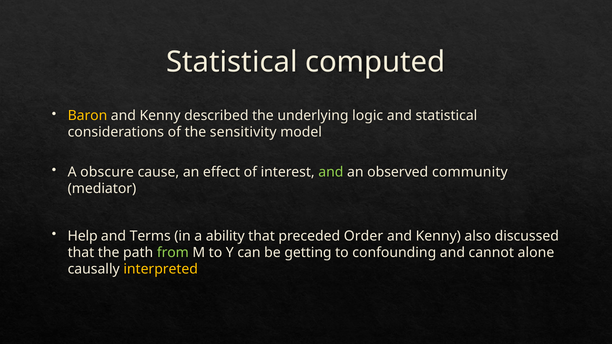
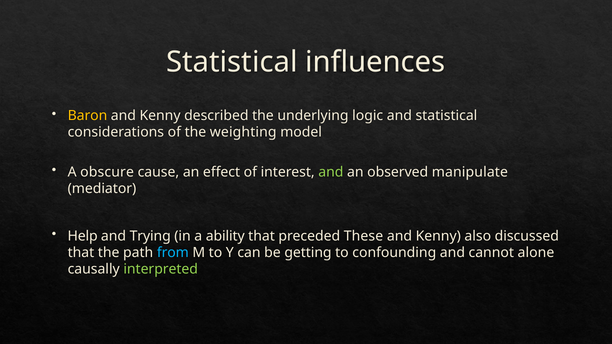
computed: computed -> influences
sensitivity: sensitivity -> weighting
community: community -> manipulate
Terms: Terms -> Trying
Order: Order -> These
from colour: light green -> light blue
interpreted colour: yellow -> light green
